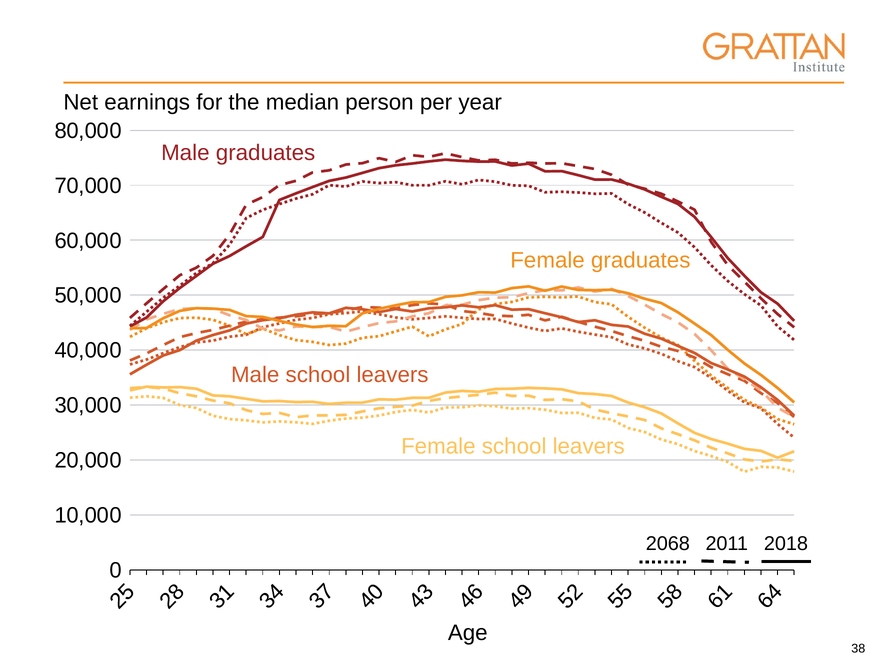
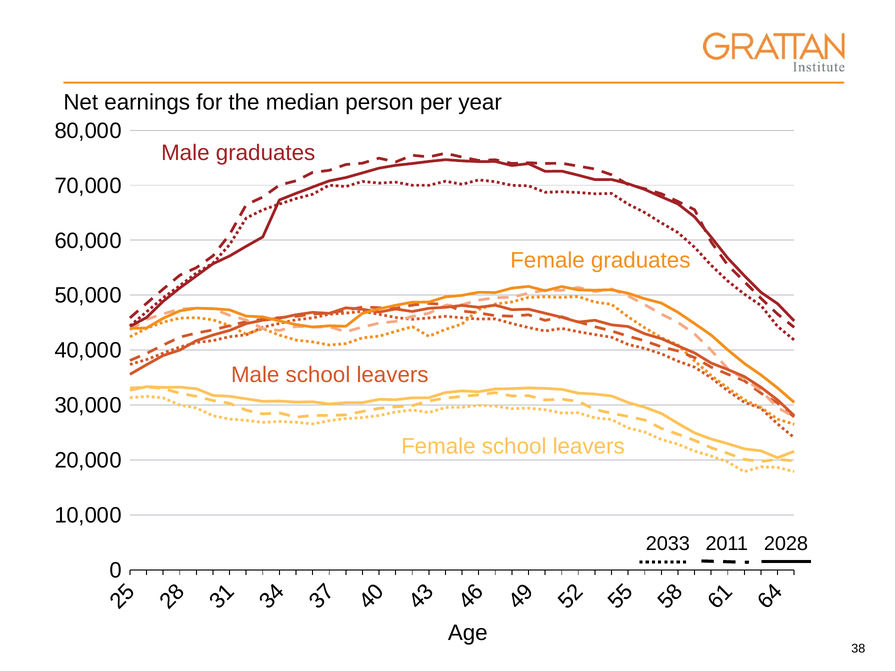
2068: 2068 -> 2033
2018: 2018 -> 2028
